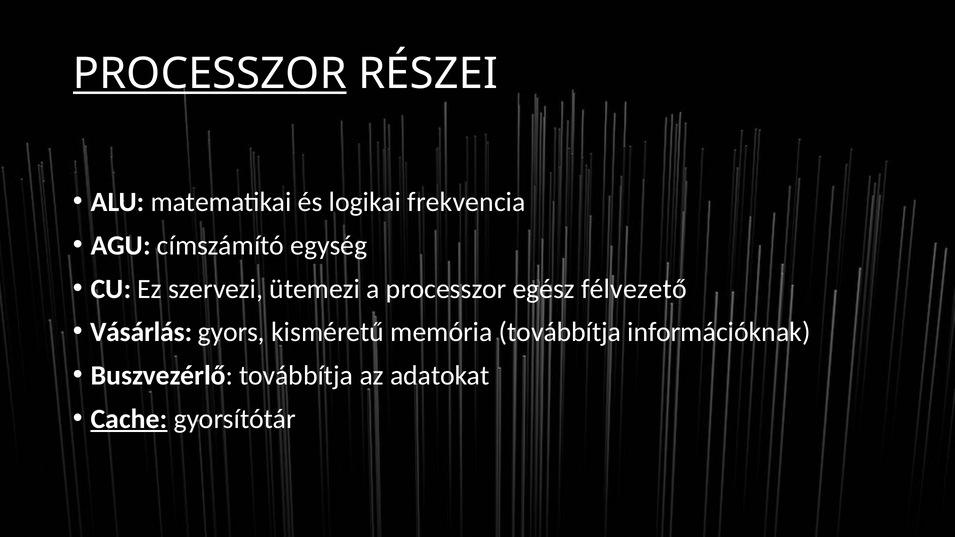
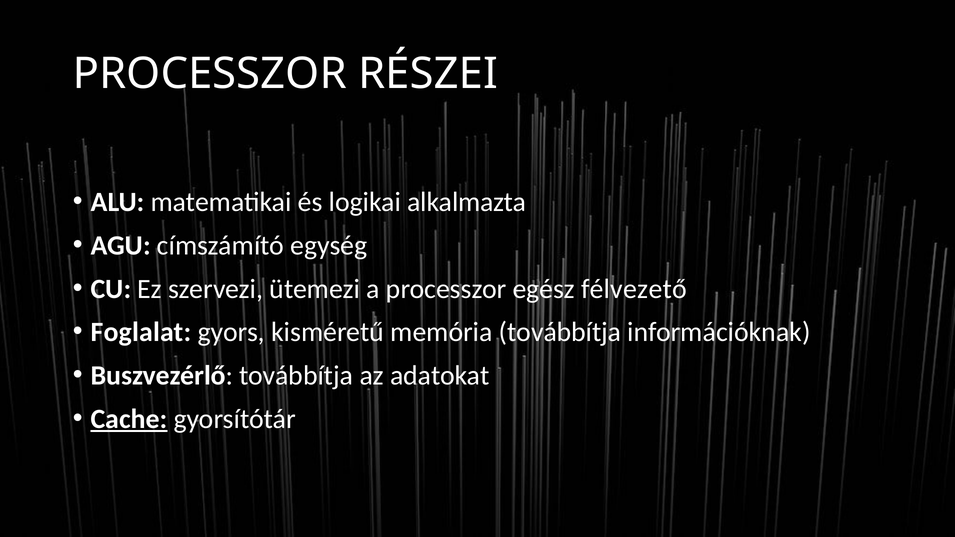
PROCESSZOR at (210, 74) underline: present -> none
frekvencia: frekvencia -> alkalmazta
Vásárlás: Vásárlás -> Foglalat
